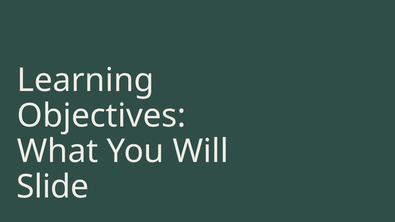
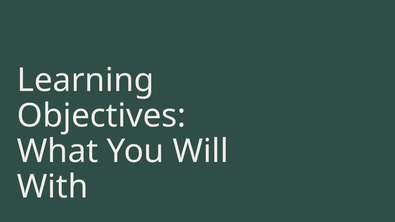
Slide: Slide -> With
